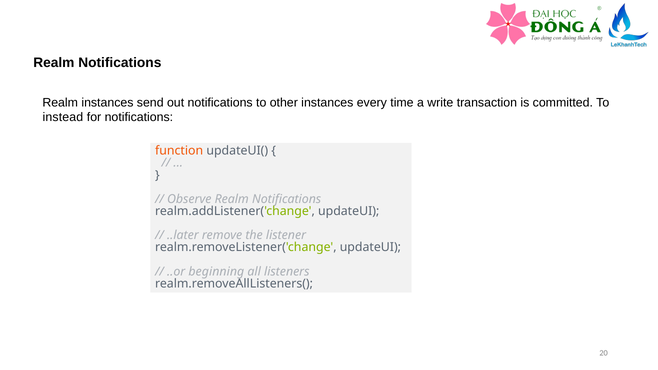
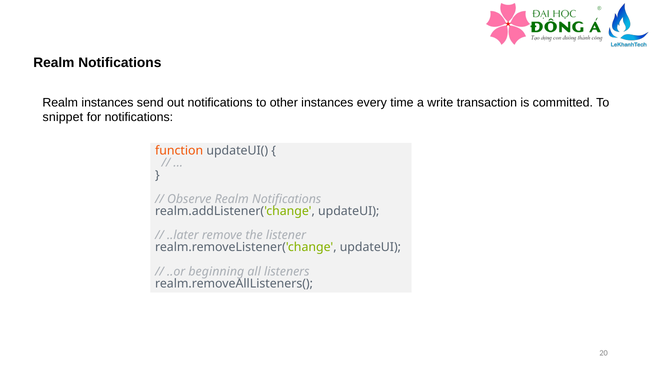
instead: instead -> snippet
